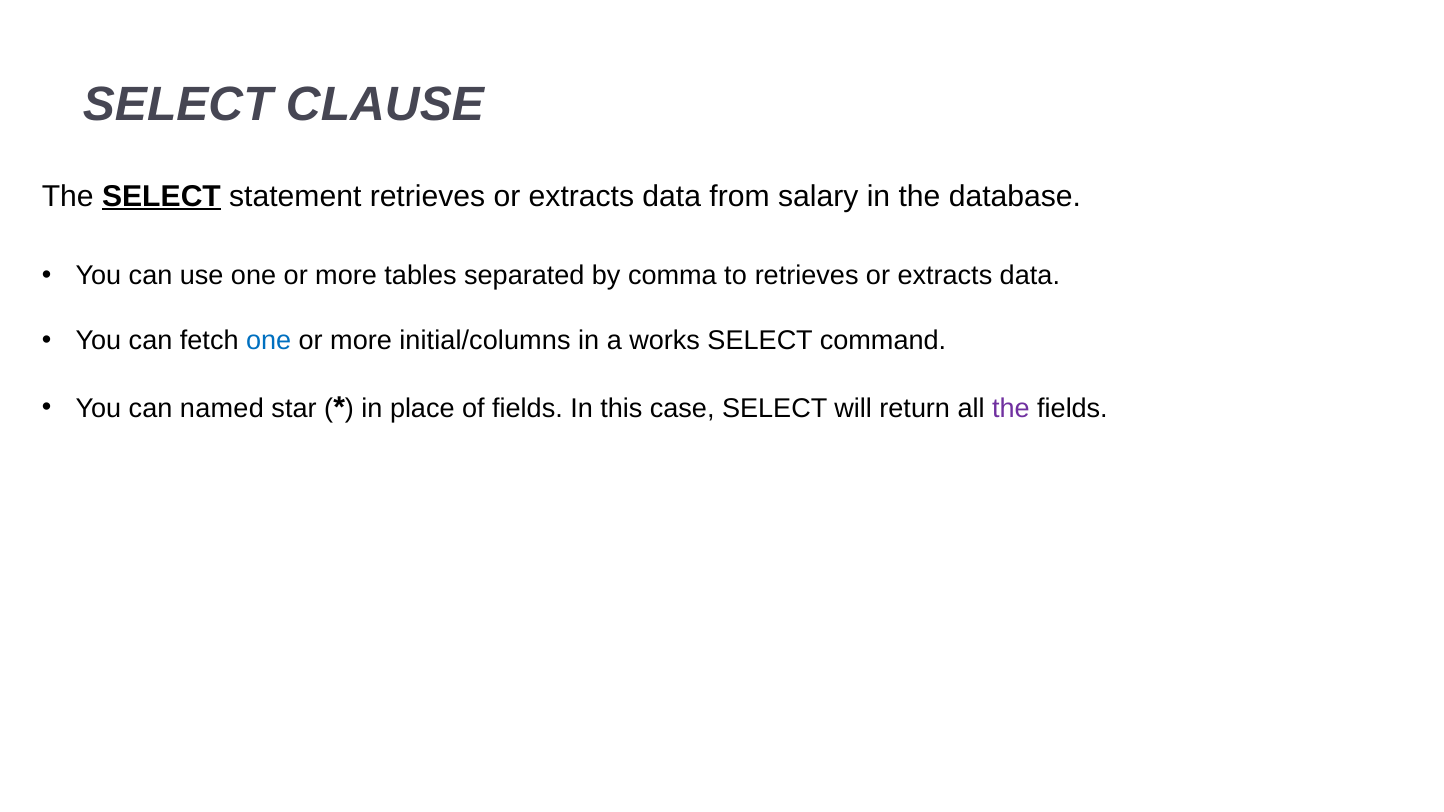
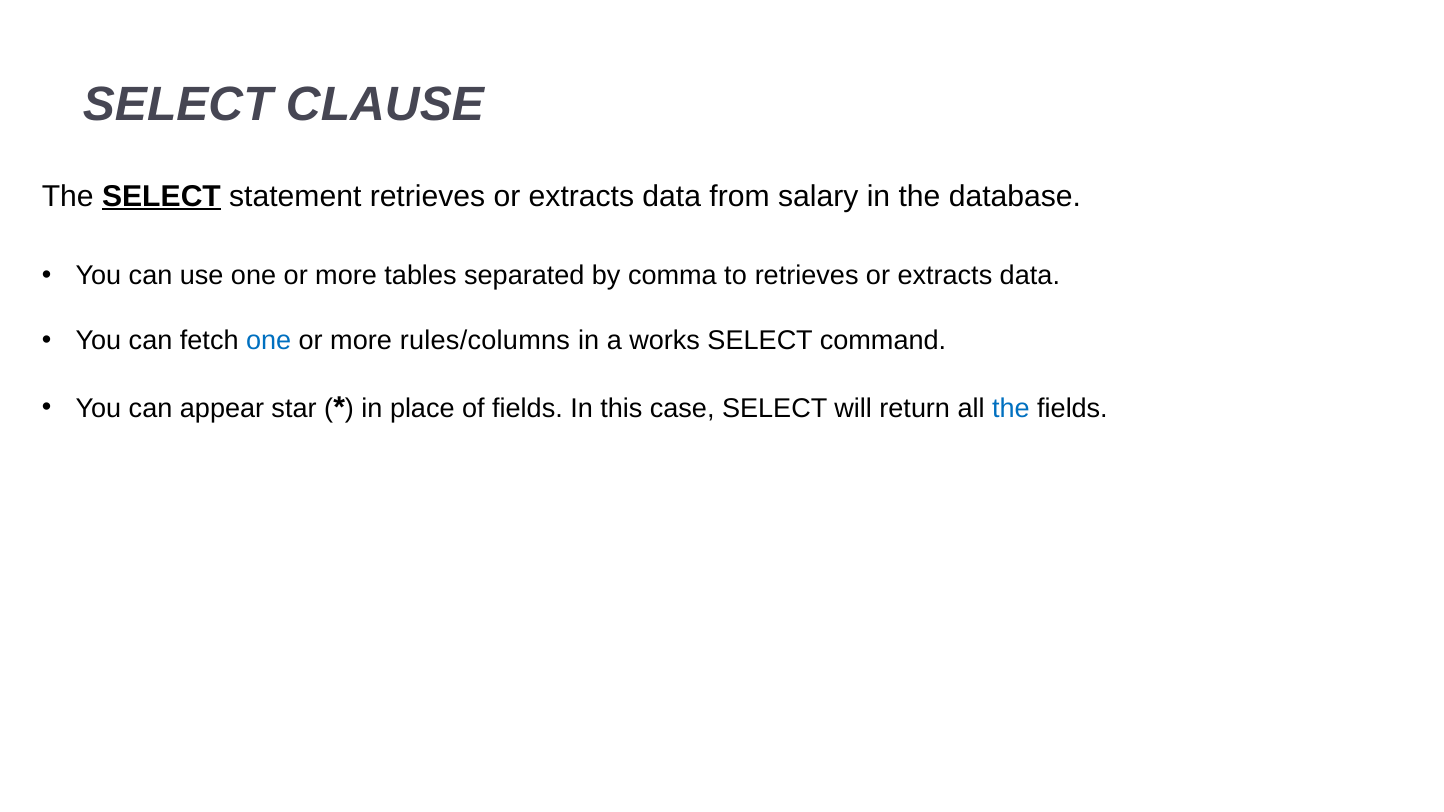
initial/columns: initial/columns -> rules/columns
named: named -> appear
the at (1011, 409) colour: purple -> blue
